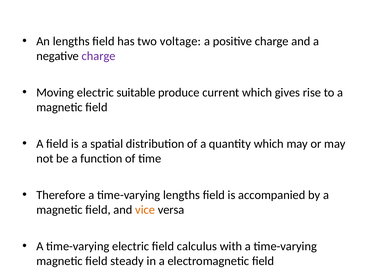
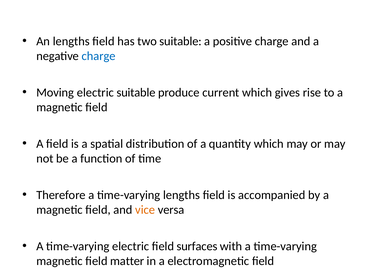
two voltage: voltage -> suitable
charge at (99, 56) colour: purple -> blue
calculus: calculus -> surfaces
steady: steady -> matter
